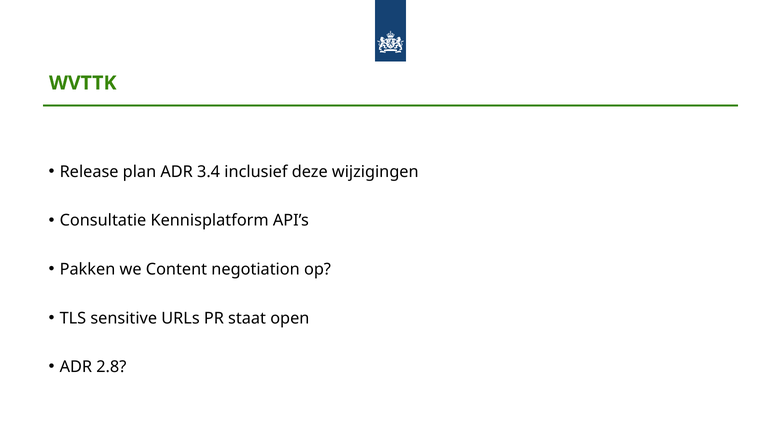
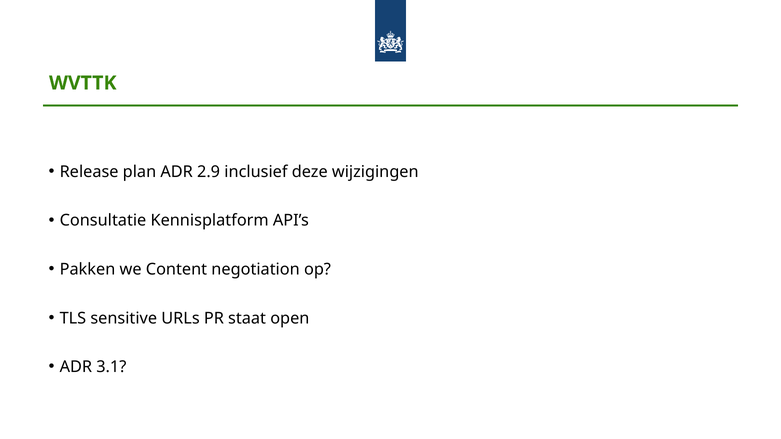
3.4: 3.4 -> 2.9
2.8: 2.8 -> 3.1
